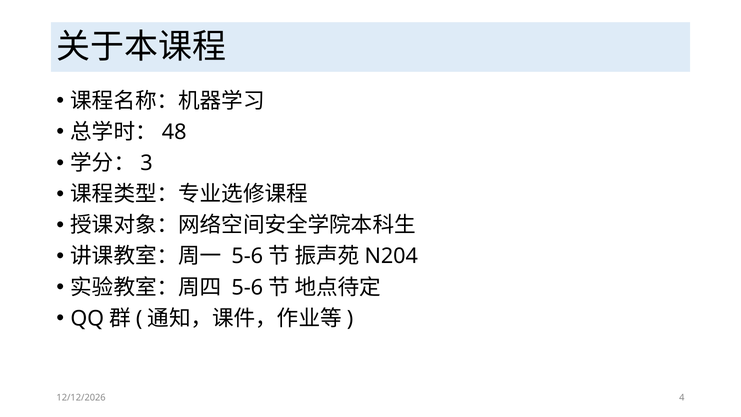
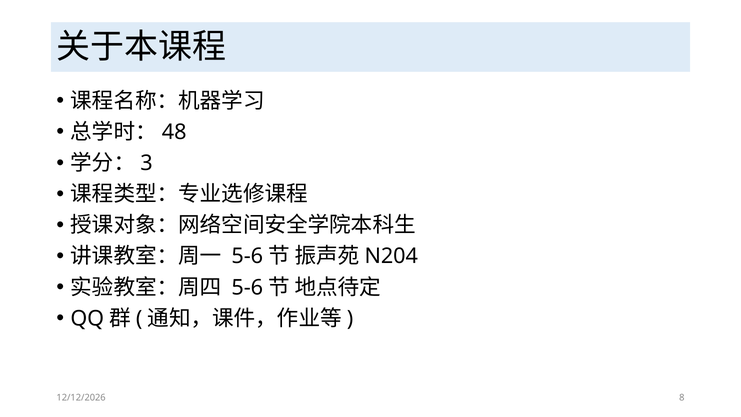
4: 4 -> 8
